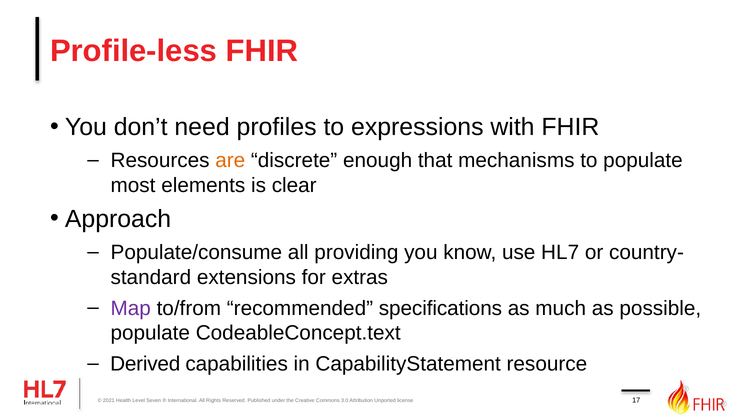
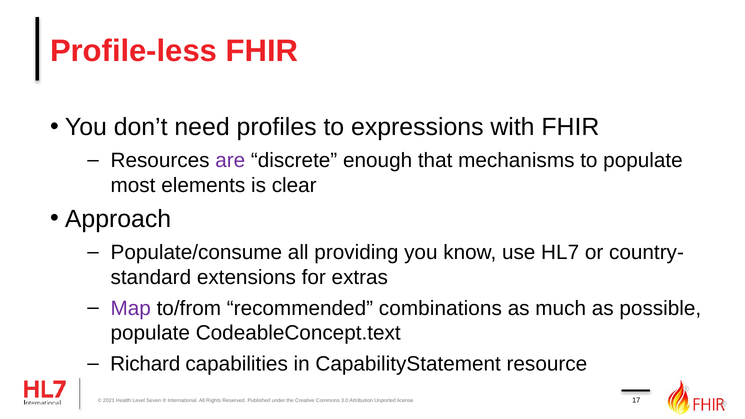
are colour: orange -> purple
specifications: specifications -> combinations
Derived: Derived -> Richard
